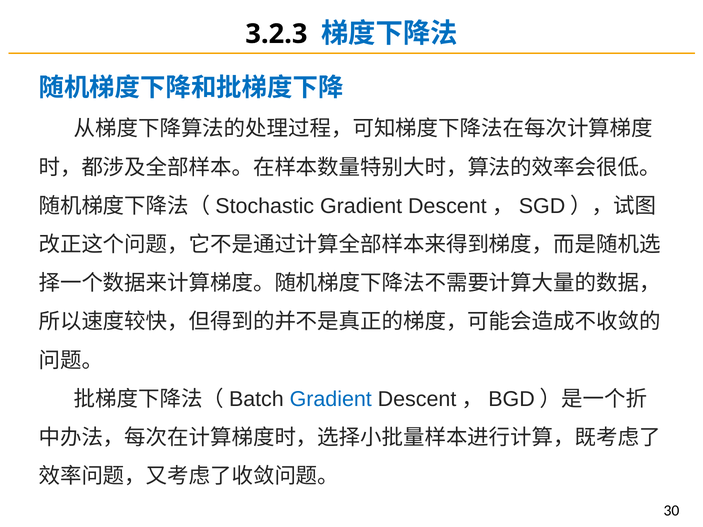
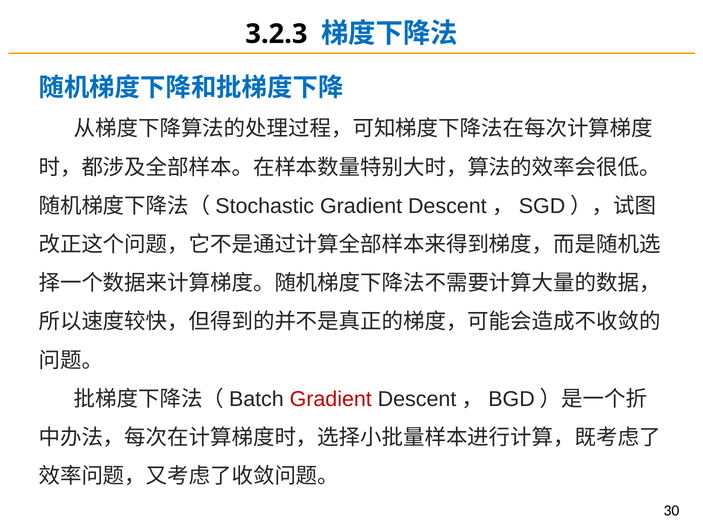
Gradient at (331, 399) colour: blue -> red
